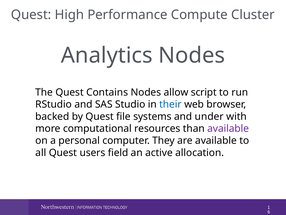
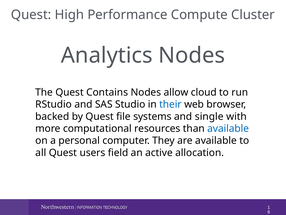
script: script -> cloud
under: under -> single
available at (228, 128) colour: purple -> blue
